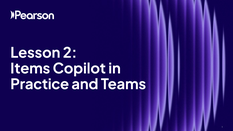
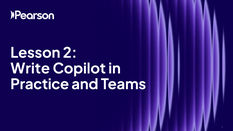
Items: Items -> Write
